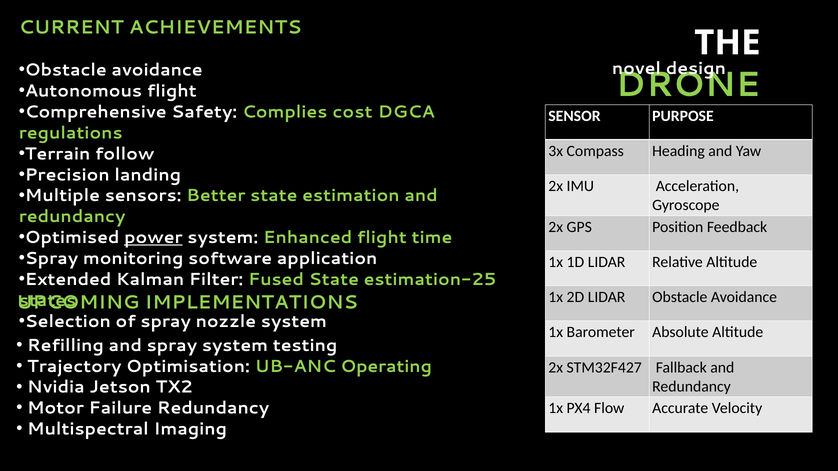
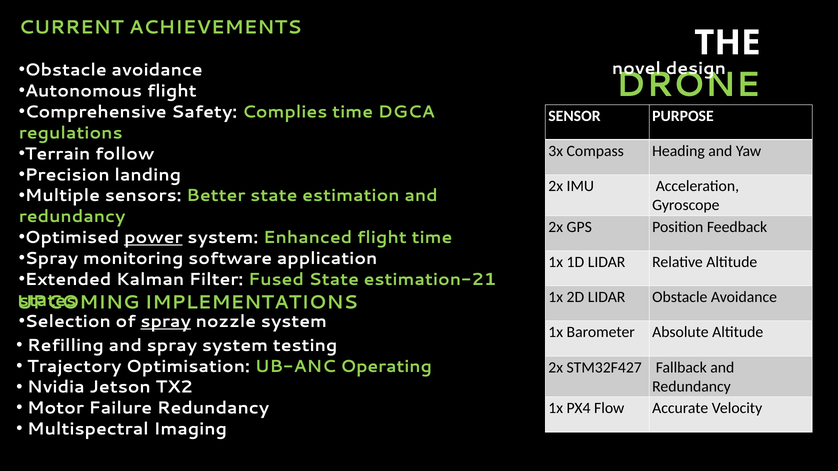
Complies cost: cost -> time
estimation-25: estimation-25 -> estimation-21
spray at (166, 322) underline: none -> present
